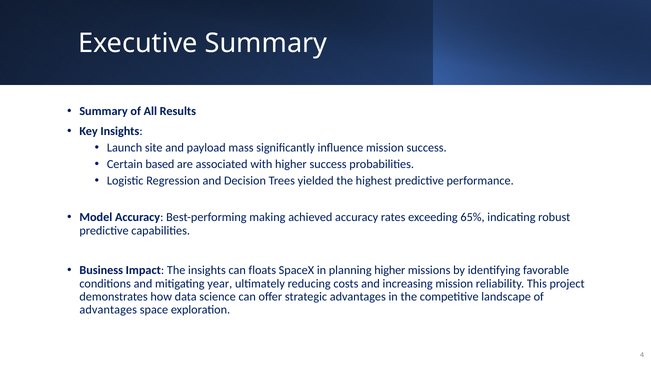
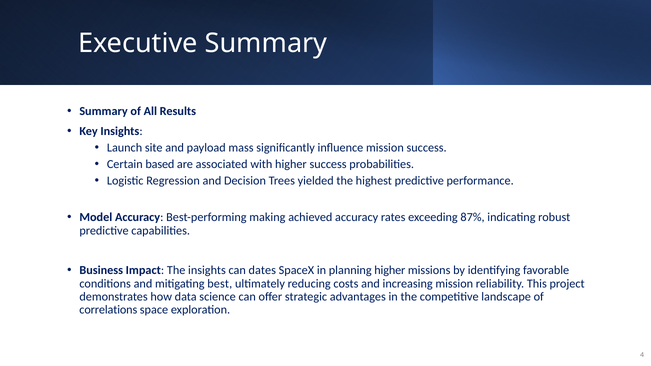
65%: 65% -> 87%
floats: floats -> dates
year: year -> best
advantages at (108, 310): advantages -> correlations
